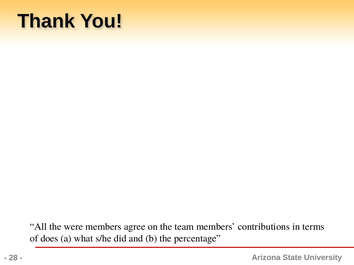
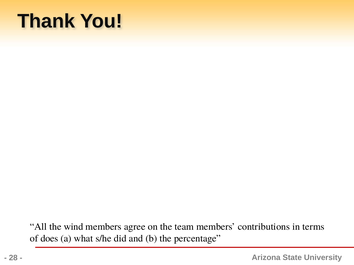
were: were -> wind
